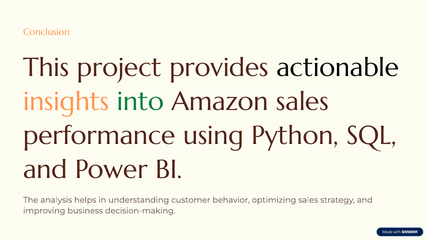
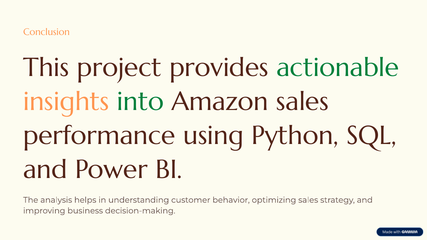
actionable colour: black -> green
